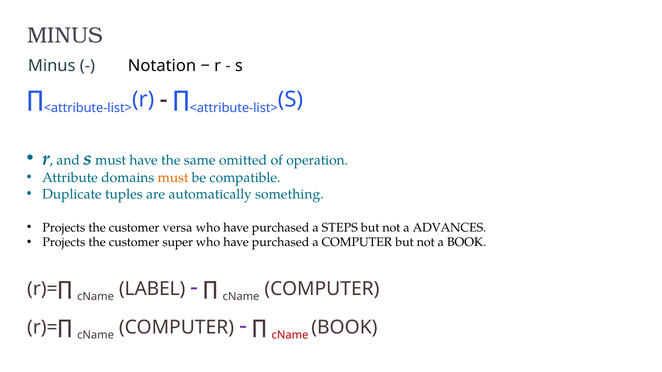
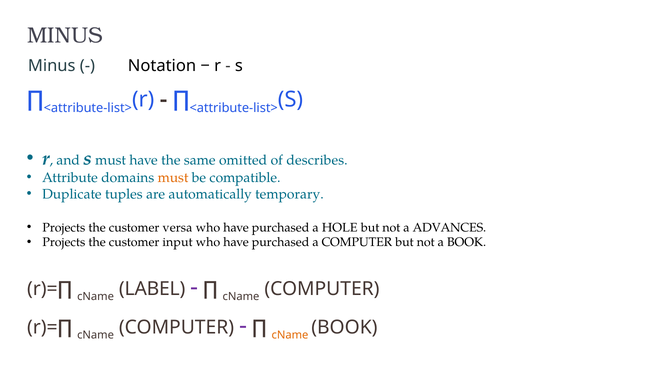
operation: operation -> describes
something: something -> temporary
STEPS: STEPS -> HOLE
super: super -> input
cName at (290, 335) colour: red -> orange
